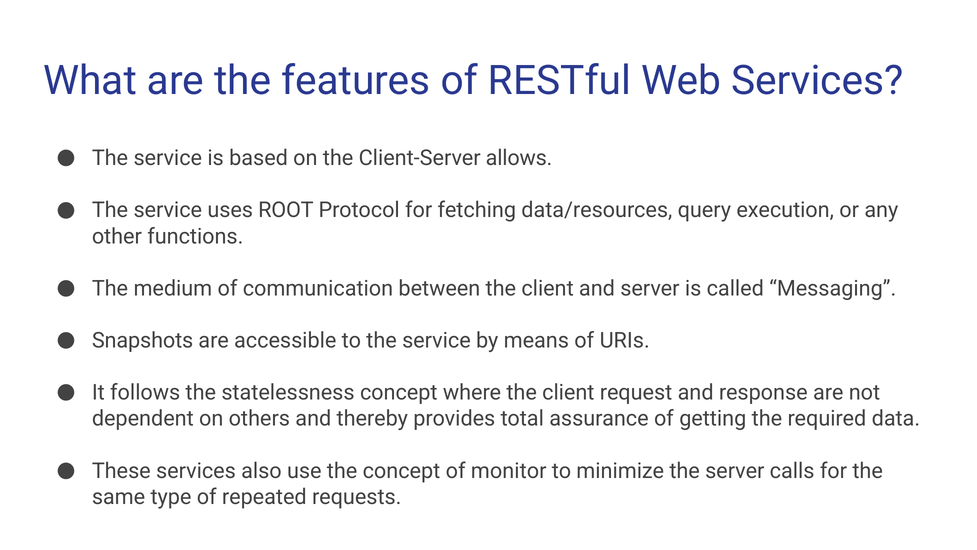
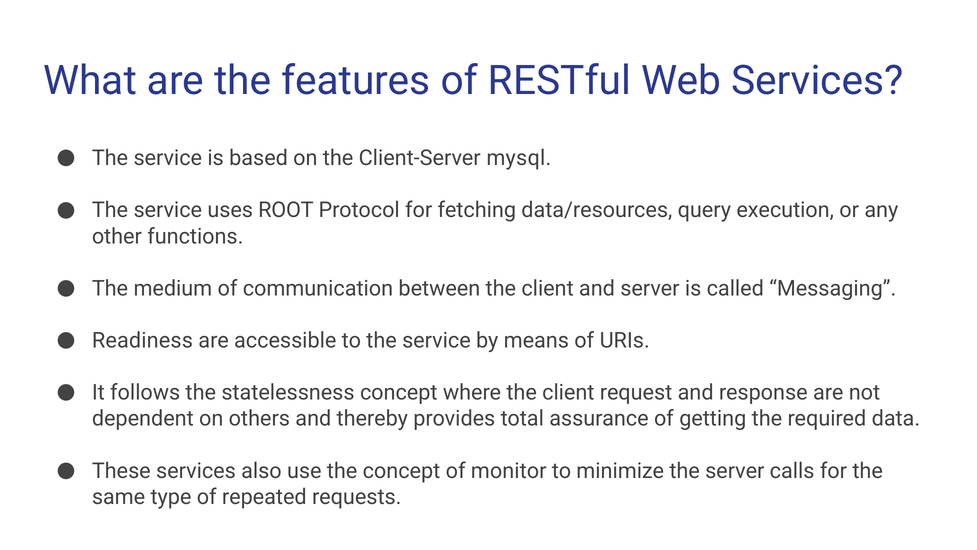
allows: allows -> mysql
Snapshots: Snapshots -> Readiness
